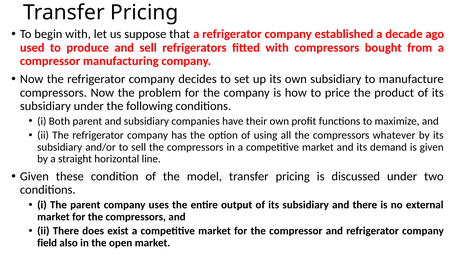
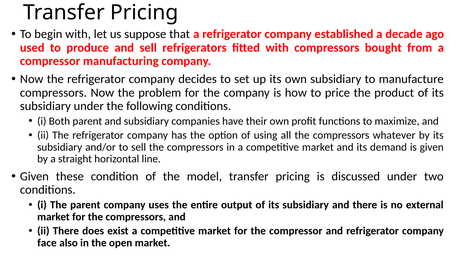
field: field -> face
